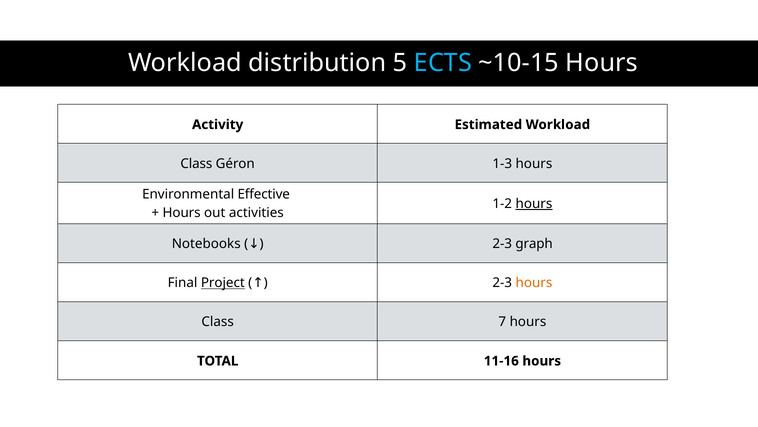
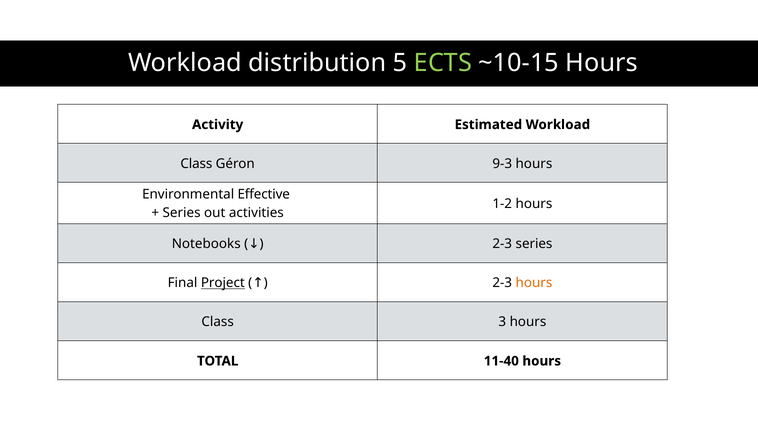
ECTS colour: light blue -> light green
1-3: 1-3 -> 9-3
hours at (534, 203) underline: present -> none
Hours at (182, 213): Hours -> Series
2-3 graph: graph -> series
7: 7 -> 3
11-16: 11-16 -> 11-40
